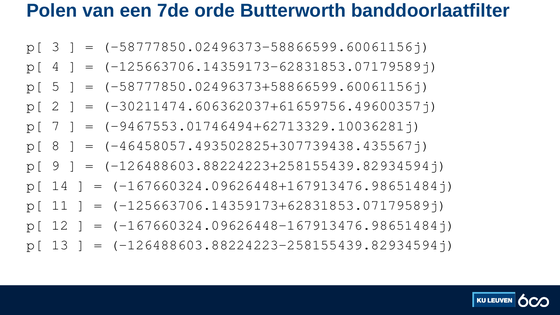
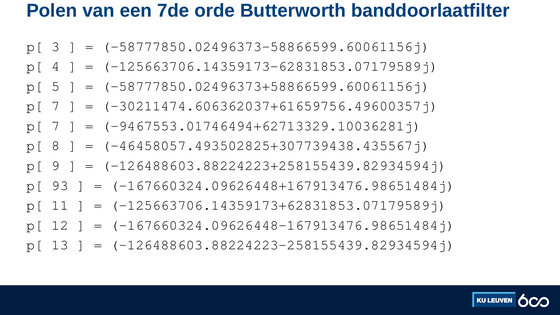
2 at (56, 106): 2 -> 7
14: 14 -> 93
